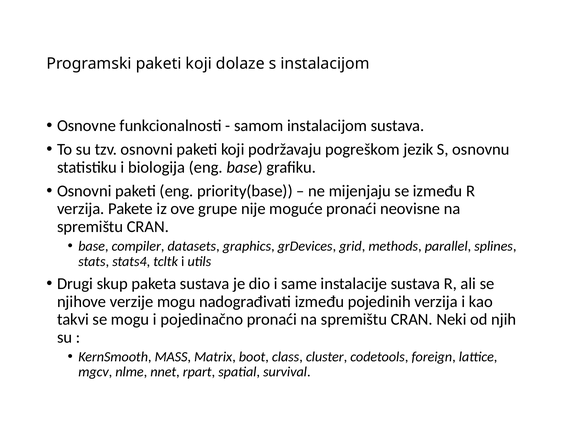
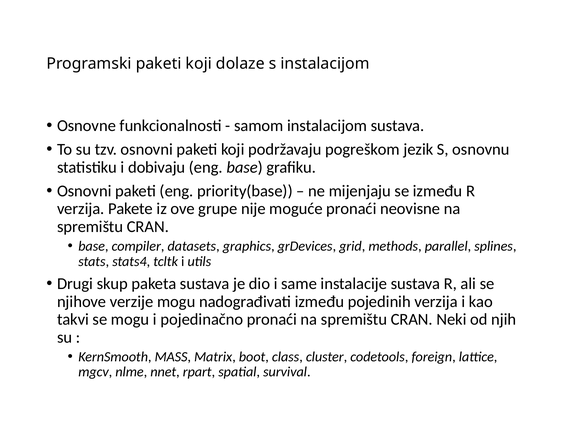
biologija: biologija -> dobivaju
